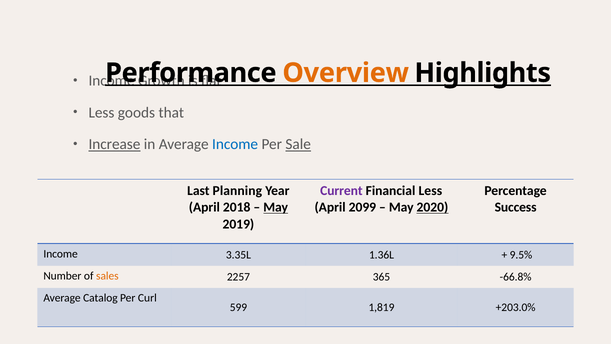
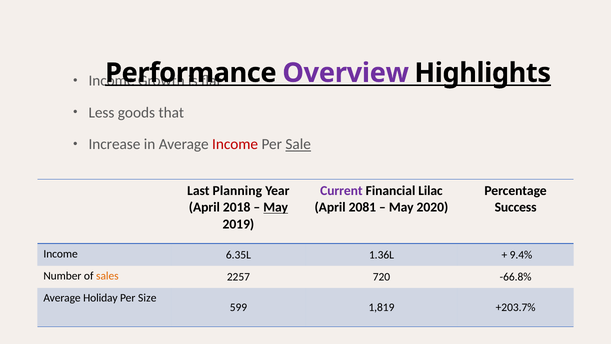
Overview colour: orange -> purple
Increase underline: present -> none
Income at (235, 144) colour: blue -> red
Financial Less: Less -> Lilac
2099: 2099 -> 2081
2020 underline: present -> none
3.35L: 3.35L -> 6.35L
9.5%: 9.5% -> 9.4%
365: 365 -> 720
Catalog: Catalog -> Holiday
Curl: Curl -> Size
+203.0%: +203.0% -> +203.7%
